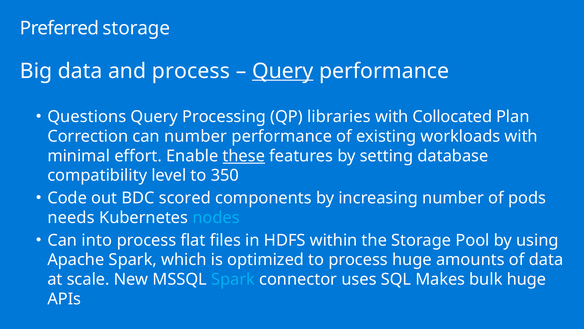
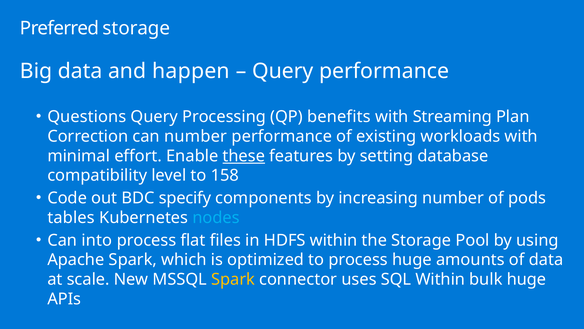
and process: process -> happen
Query at (283, 71) underline: present -> none
libraries: libraries -> benefits
Collocated: Collocated -> Streaming
350: 350 -> 158
scored: scored -> specify
needs: needs -> tables
Spark at (233, 279) colour: light blue -> yellow
SQL Makes: Makes -> Within
